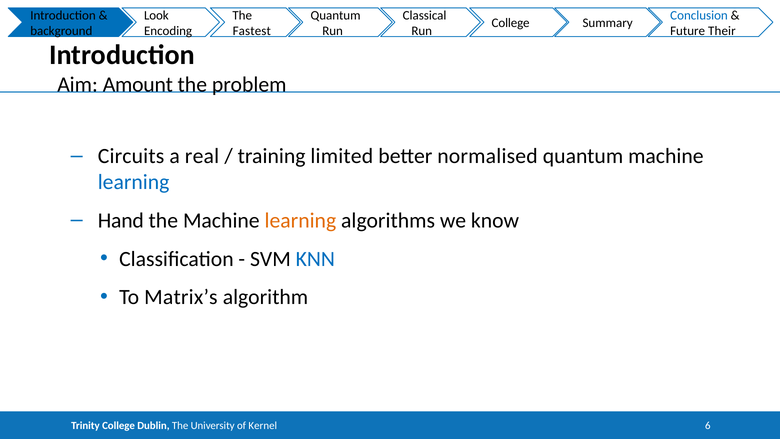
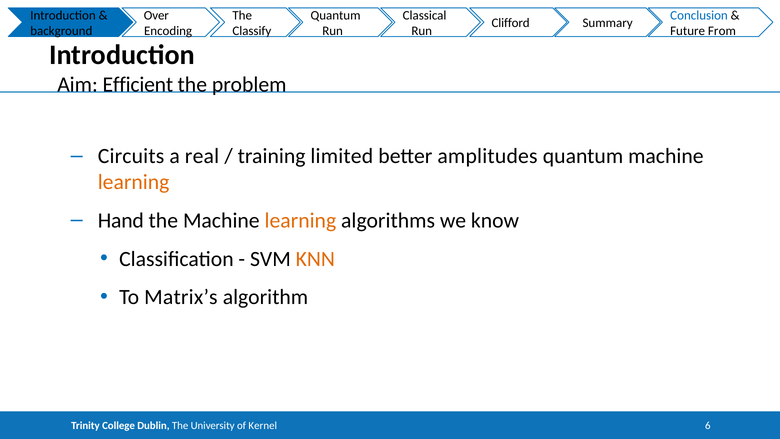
Look: Look -> Over
College at (511, 23): College -> Clifford
Fastest: Fastest -> Classify
Their: Their -> From
Amount: Amount -> Efficient
normalised: normalised -> amplitudes
learning at (134, 182) colour: blue -> orange
KNN colour: blue -> orange
